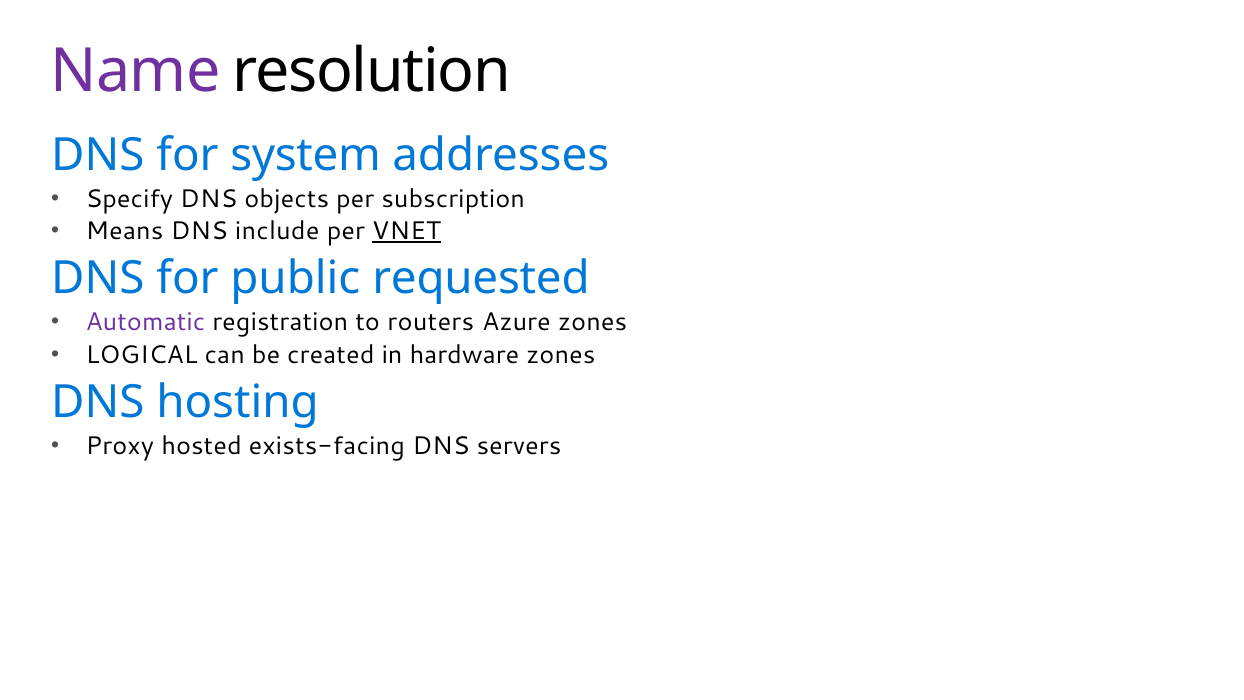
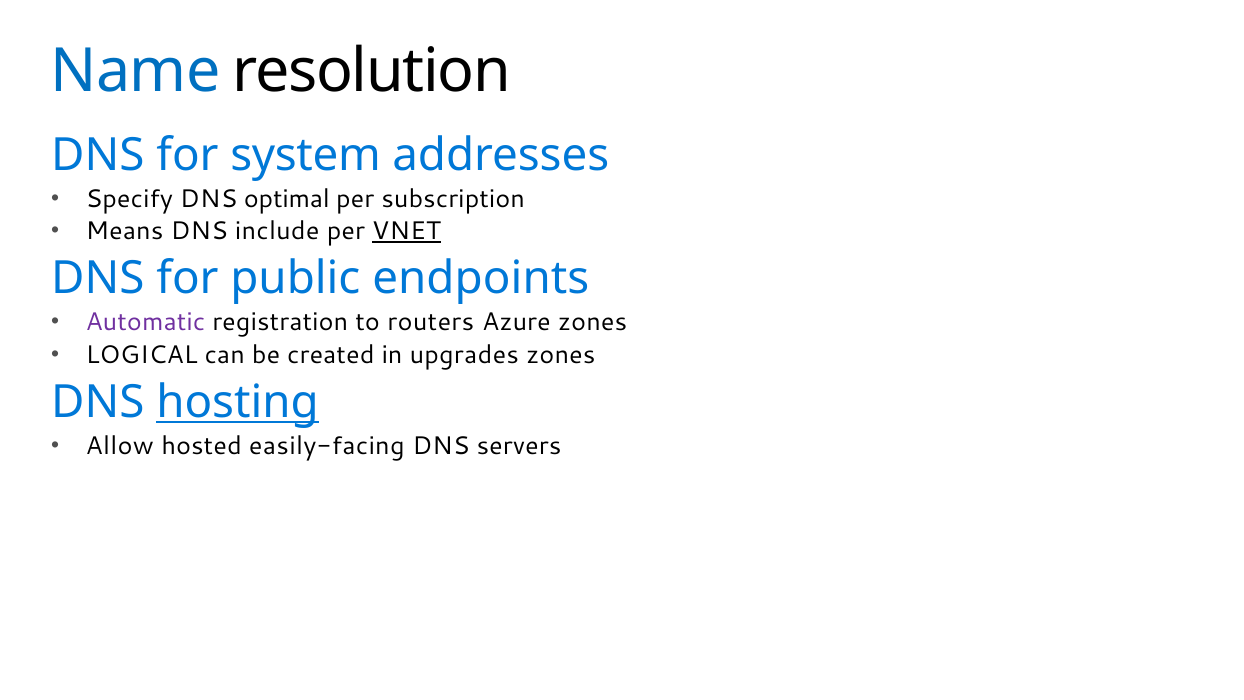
Name colour: purple -> blue
objects: objects -> optimal
requested: requested -> endpoints
hardware: hardware -> upgrades
hosting underline: none -> present
Proxy: Proxy -> Allow
exists-facing: exists-facing -> easily-facing
